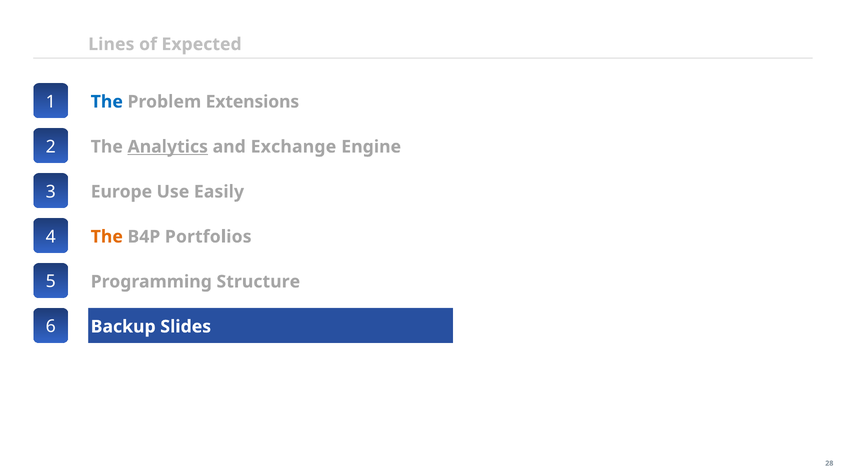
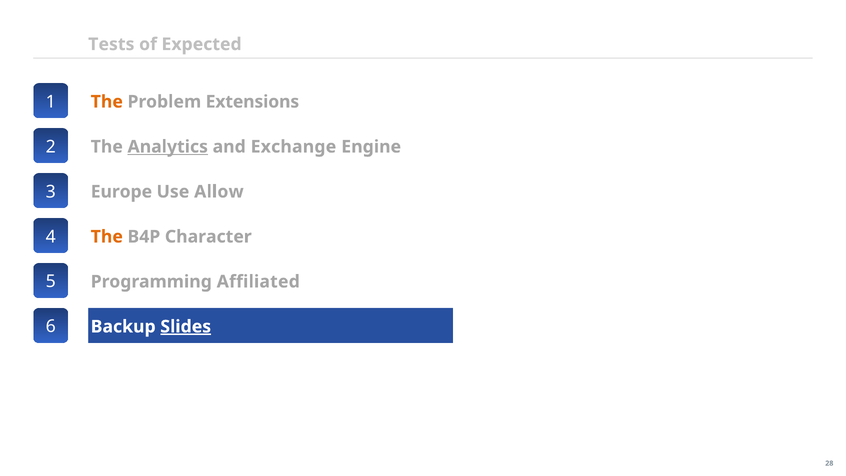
Lines: Lines -> Tests
The at (107, 102) colour: blue -> orange
Easily: Easily -> Allow
Portfolios: Portfolios -> Character
Structure: Structure -> Affiliated
Slides underline: none -> present
